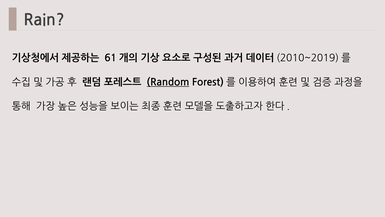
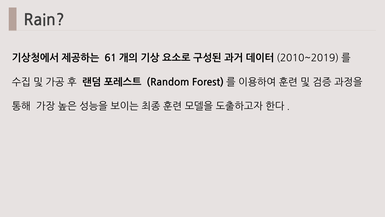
Random underline: present -> none
